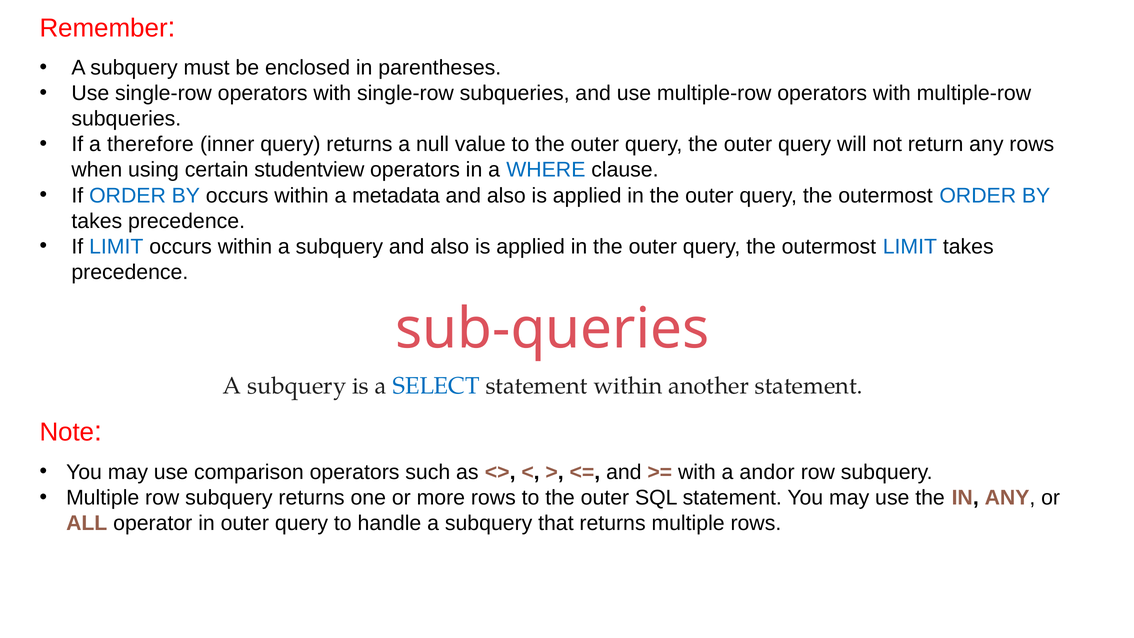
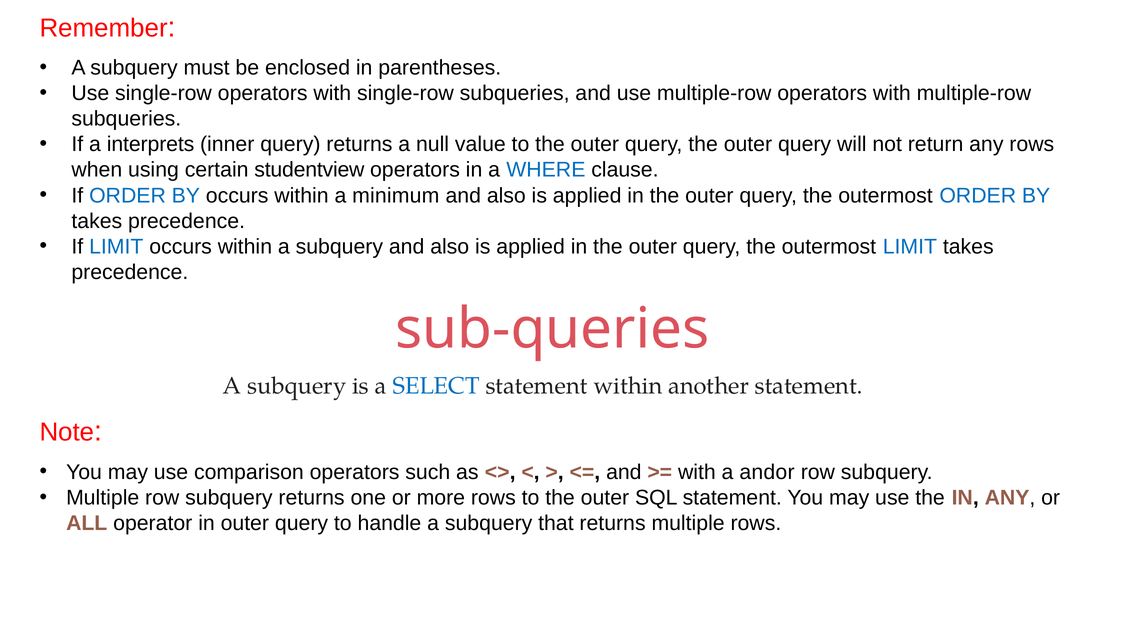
therefore: therefore -> interprets
metadata: metadata -> minimum
